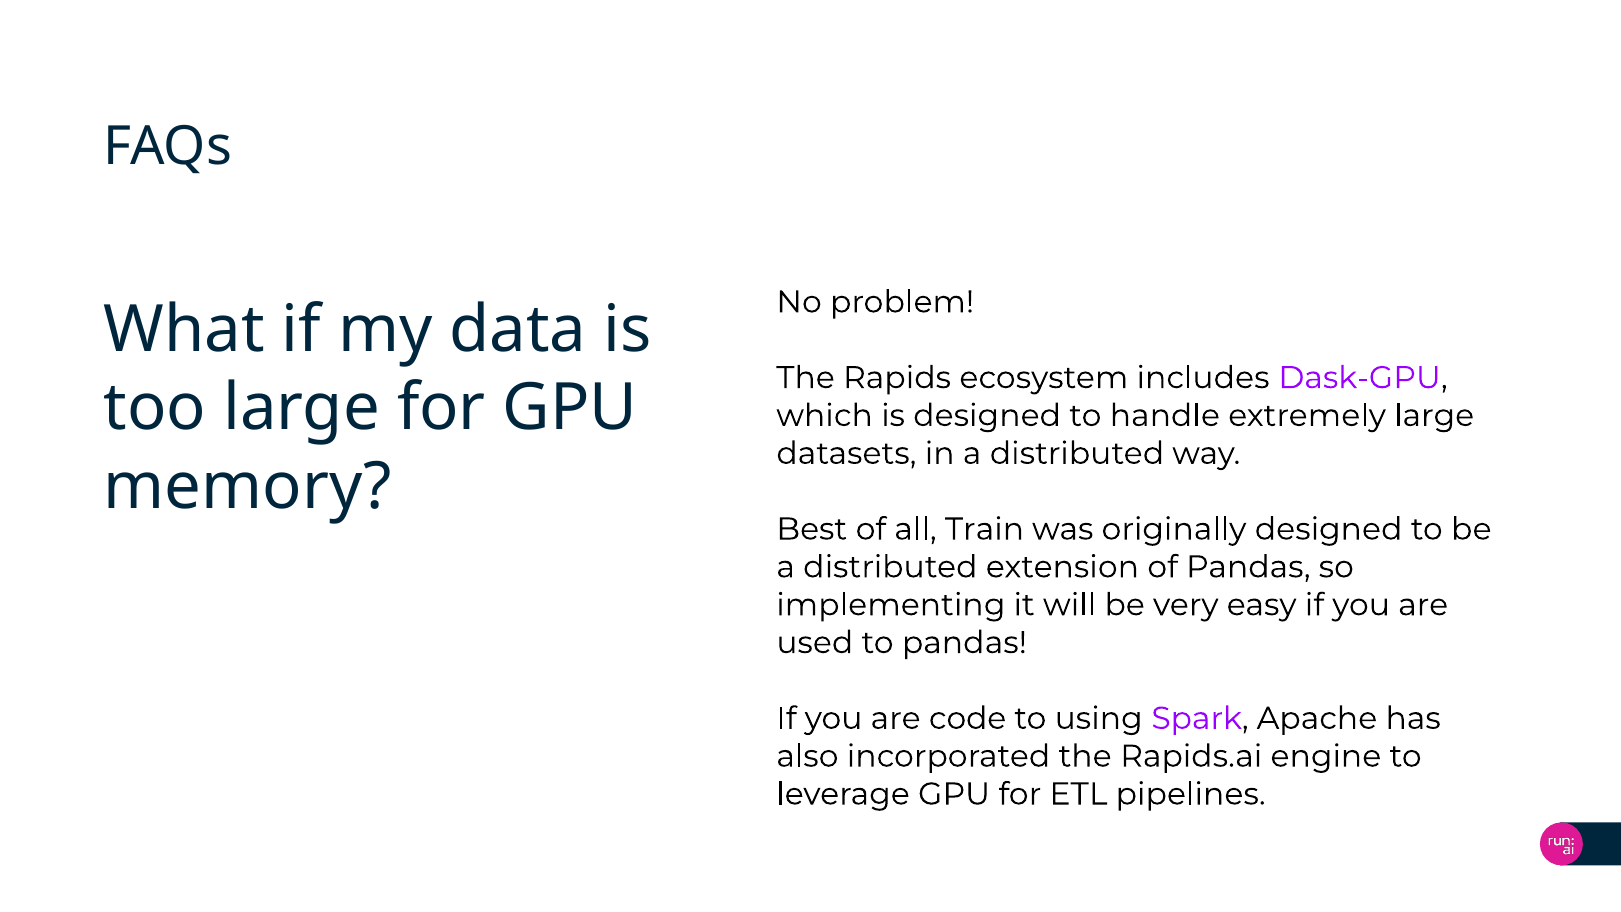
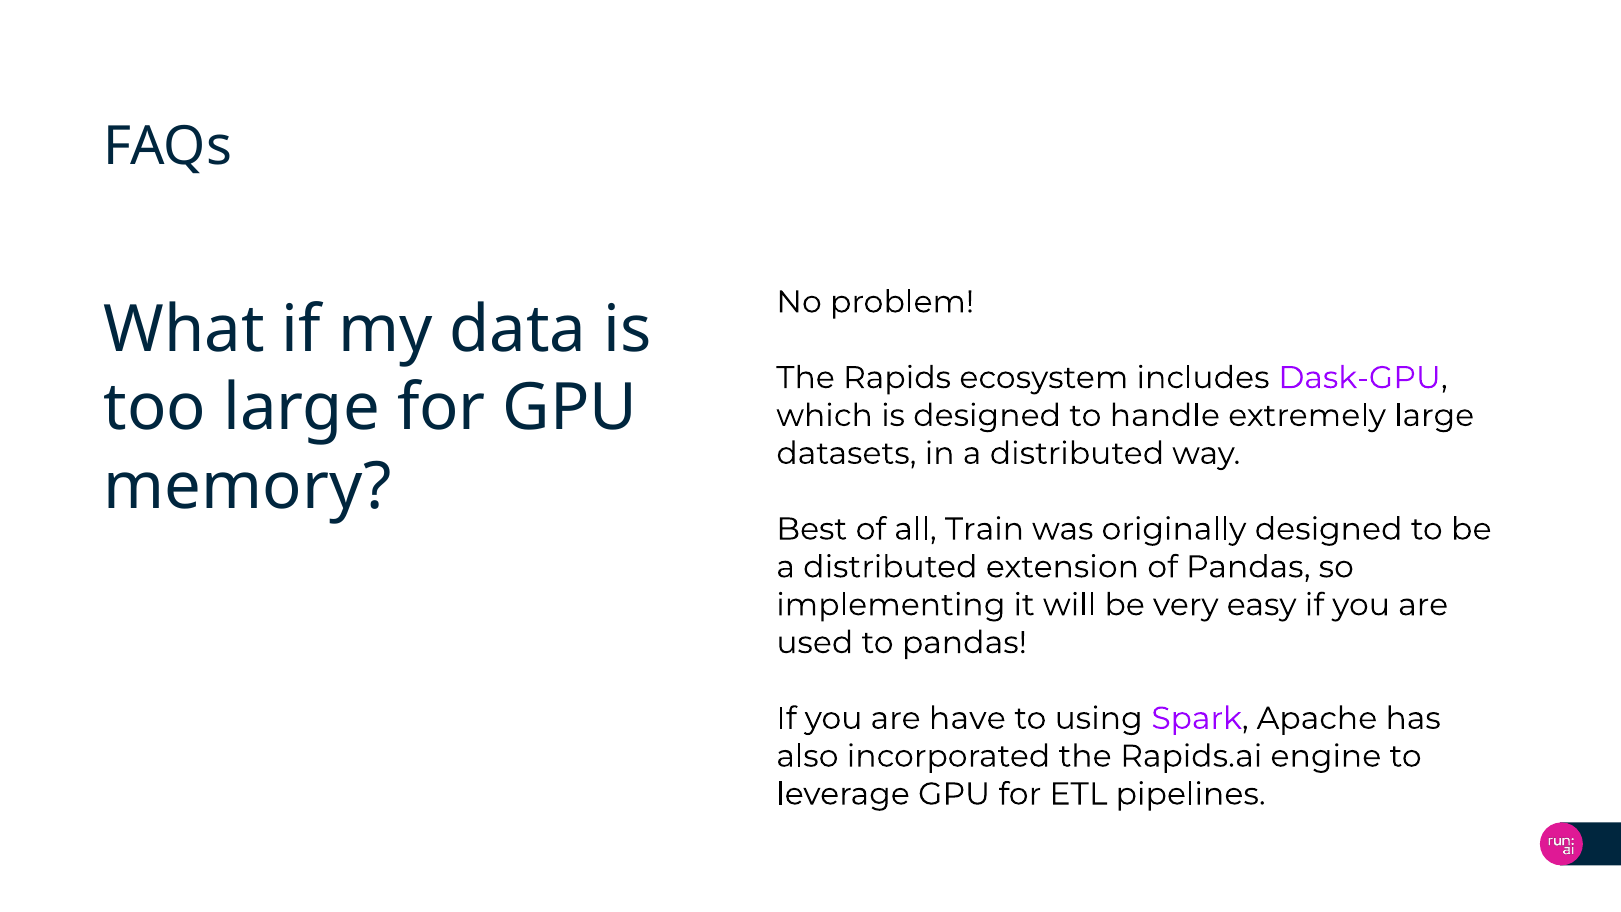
code: code -> have
